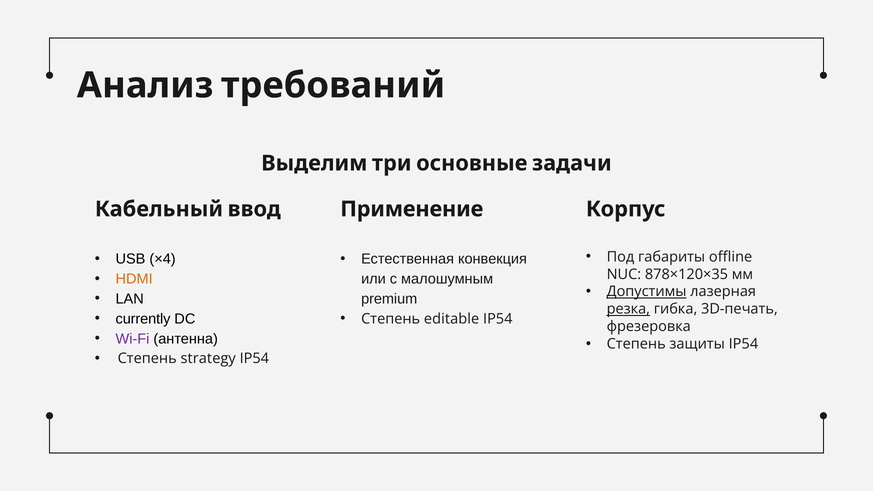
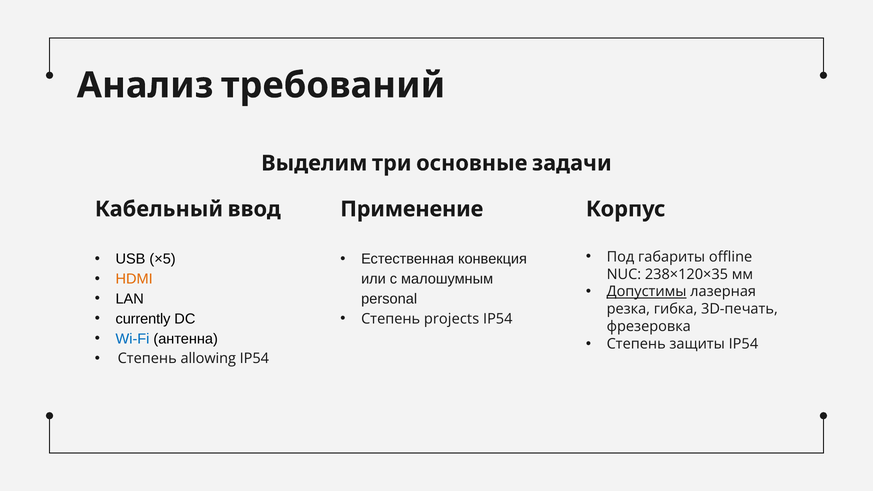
×4: ×4 -> ×5
878×120×35: 878×120×35 -> 238×120×35
premium: premium -> personal
резка underline: present -> none
editable: editable -> projects
Wi-Fi colour: purple -> blue
strategy: strategy -> allowing
